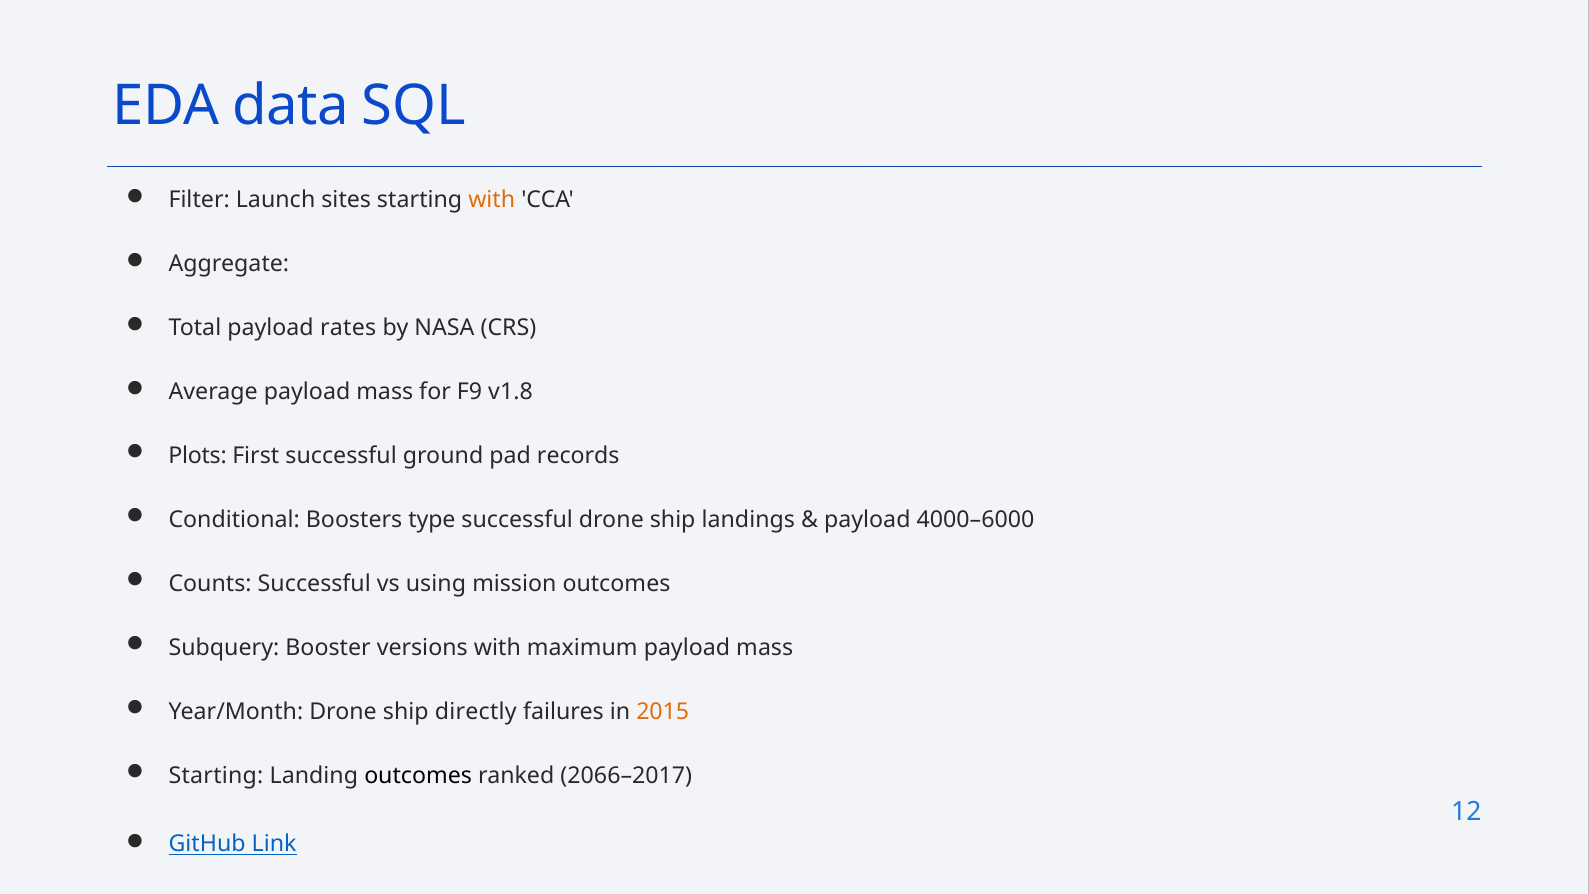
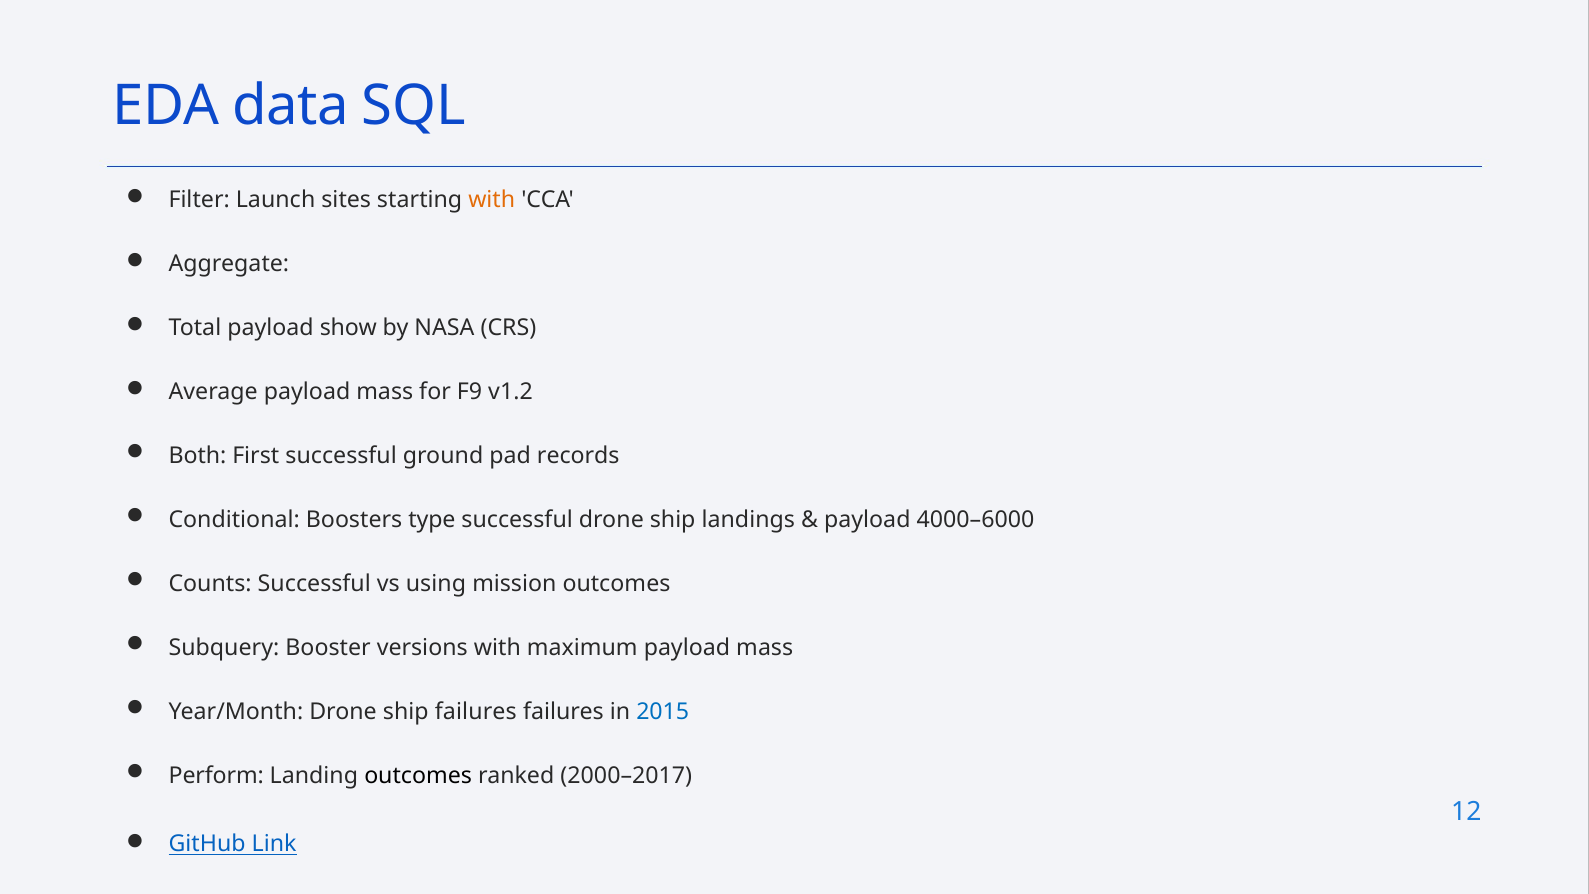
rates: rates -> show
v1.8: v1.8 -> v1.2
Plots: Plots -> Both
ship directly: directly -> failures
2015 colour: orange -> blue
Starting at (216, 776): Starting -> Perform
2066–2017: 2066–2017 -> 2000–2017
